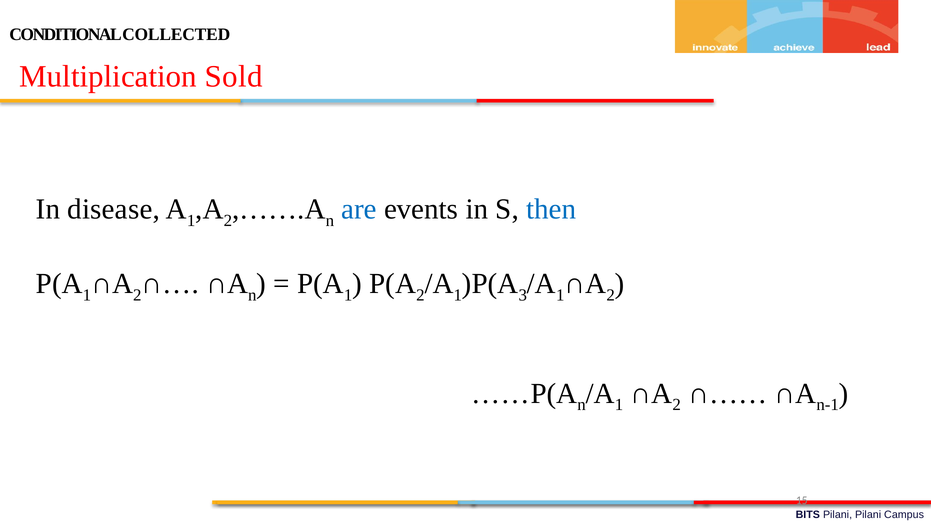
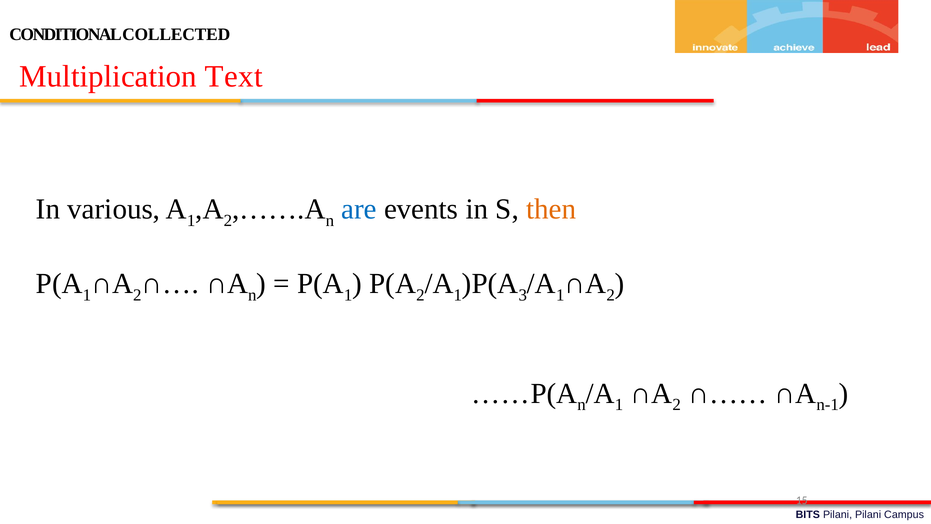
Sold: Sold -> Text
disease: disease -> various
then colour: blue -> orange
